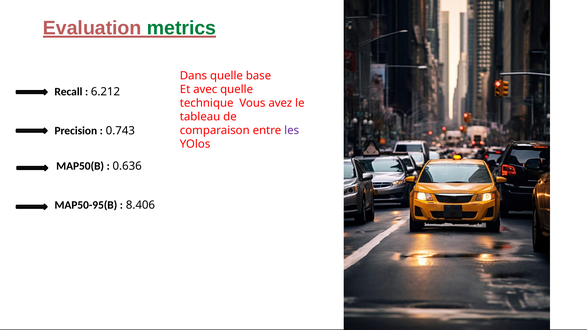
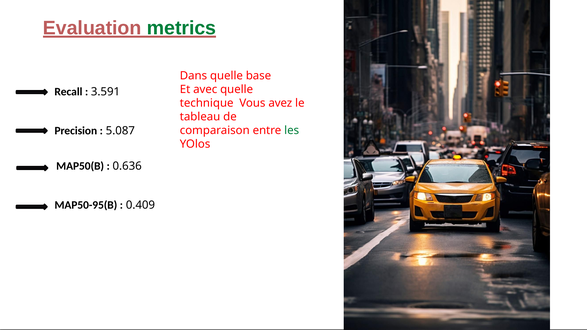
6.212: 6.212 -> 3.591
0.743: 0.743 -> 5.087
les colour: purple -> green
8.406: 8.406 -> 0.409
